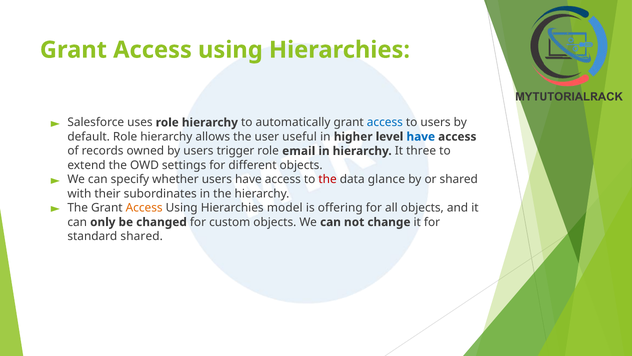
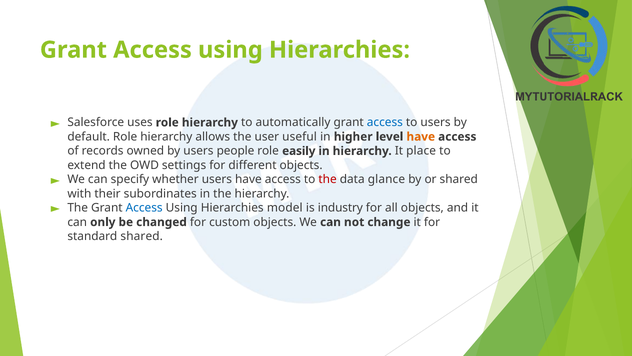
have at (421, 137) colour: blue -> orange
trigger: trigger -> people
email: email -> easily
three: three -> place
Access at (144, 208) colour: orange -> blue
offering: offering -> industry
